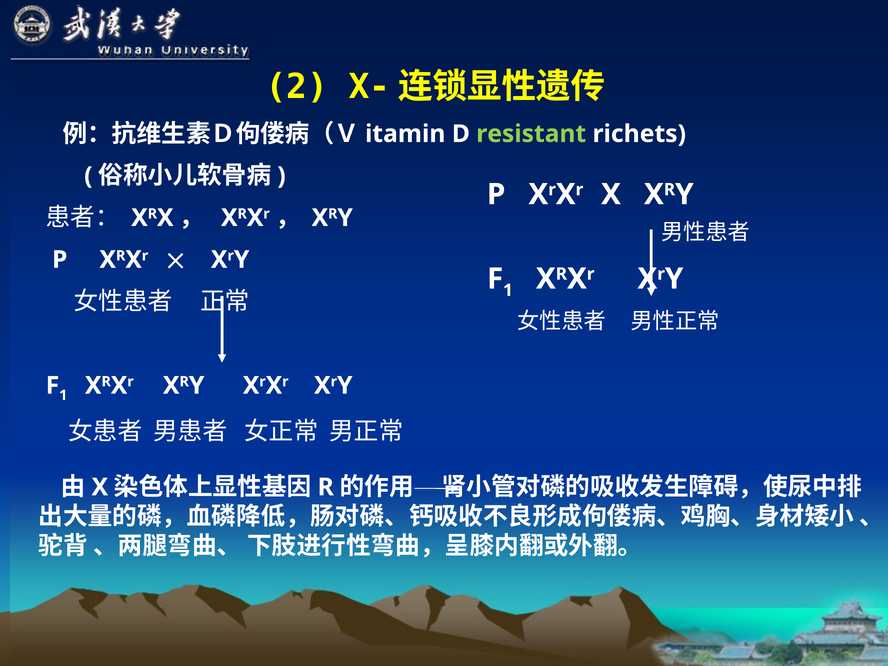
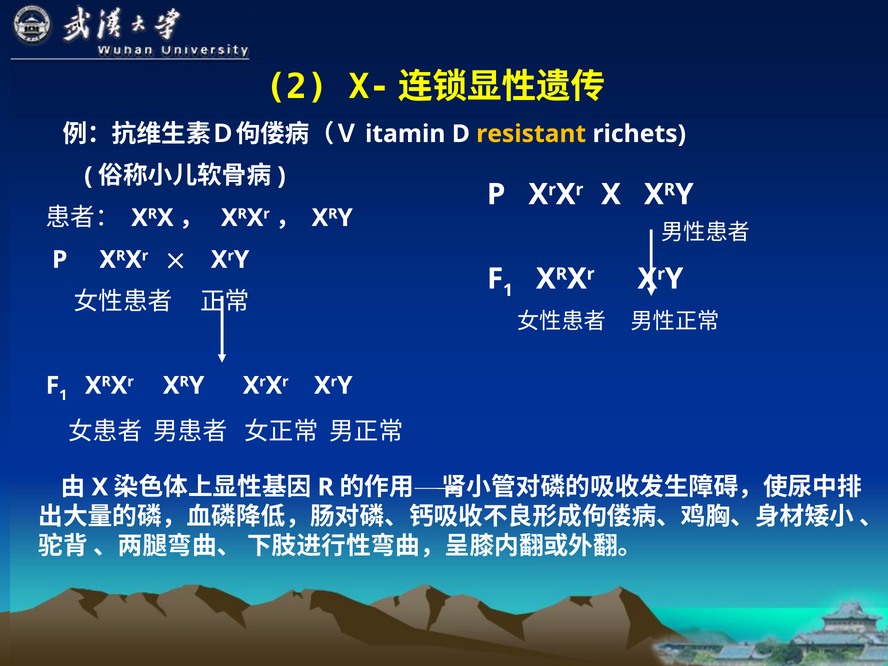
resistant colour: light green -> yellow
